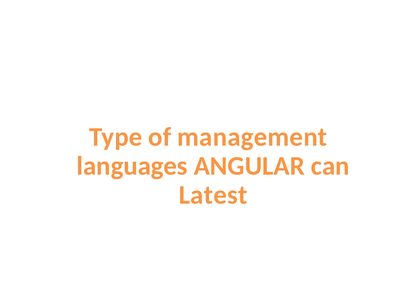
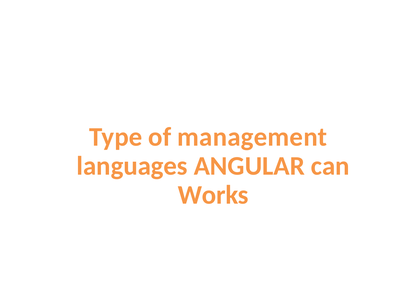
Latest: Latest -> Works
